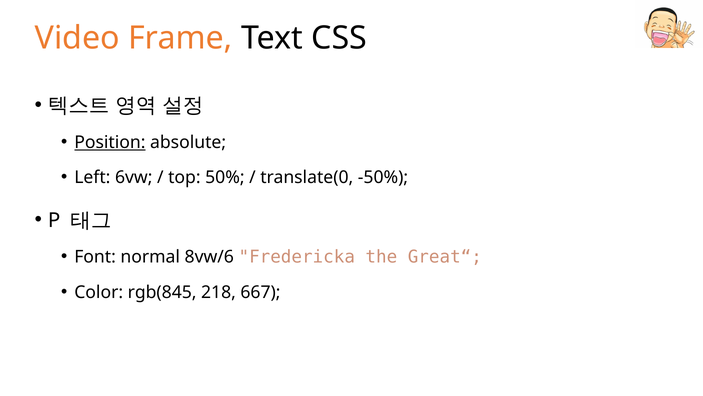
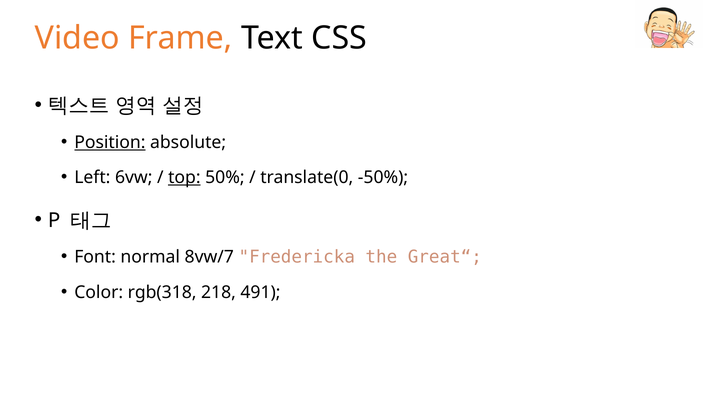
top underline: none -> present
8vw/6: 8vw/6 -> 8vw/7
rgb(845: rgb(845 -> rgb(318
667: 667 -> 491
